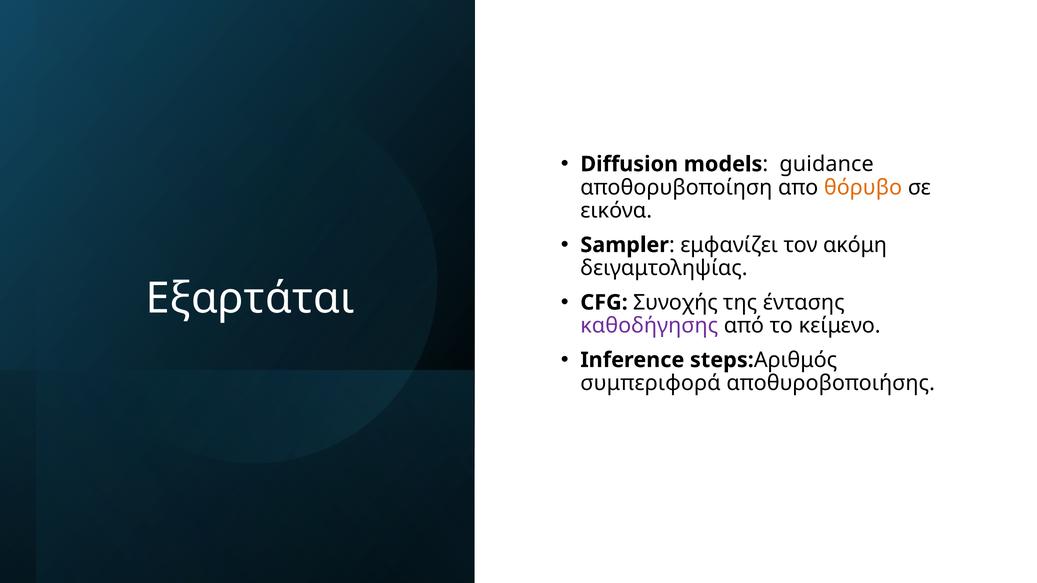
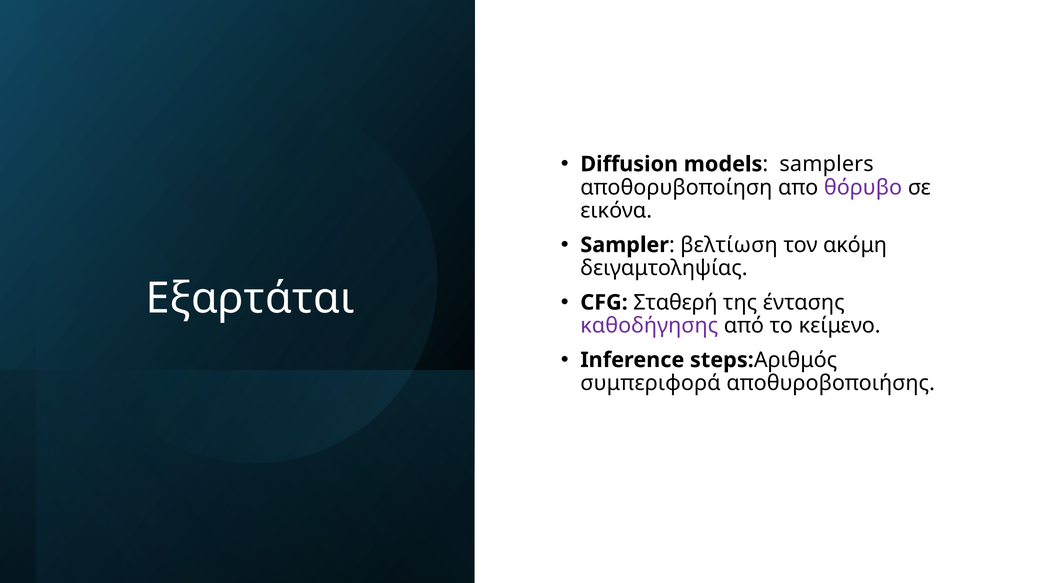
guidance: guidance -> samplers
θόρυβο colour: orange -> purple
εμφανίζει: εμφανίζει -> βελτίωση
Συνοχής: Συνοχής -> Σταθερή
